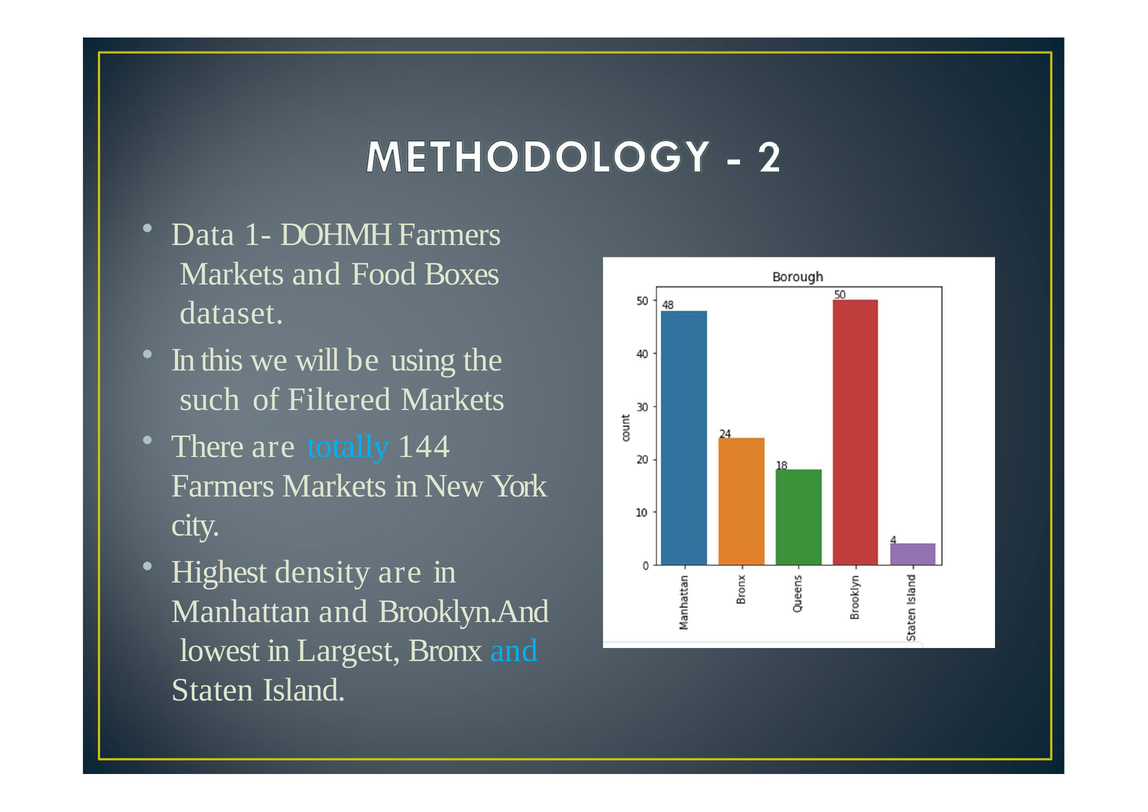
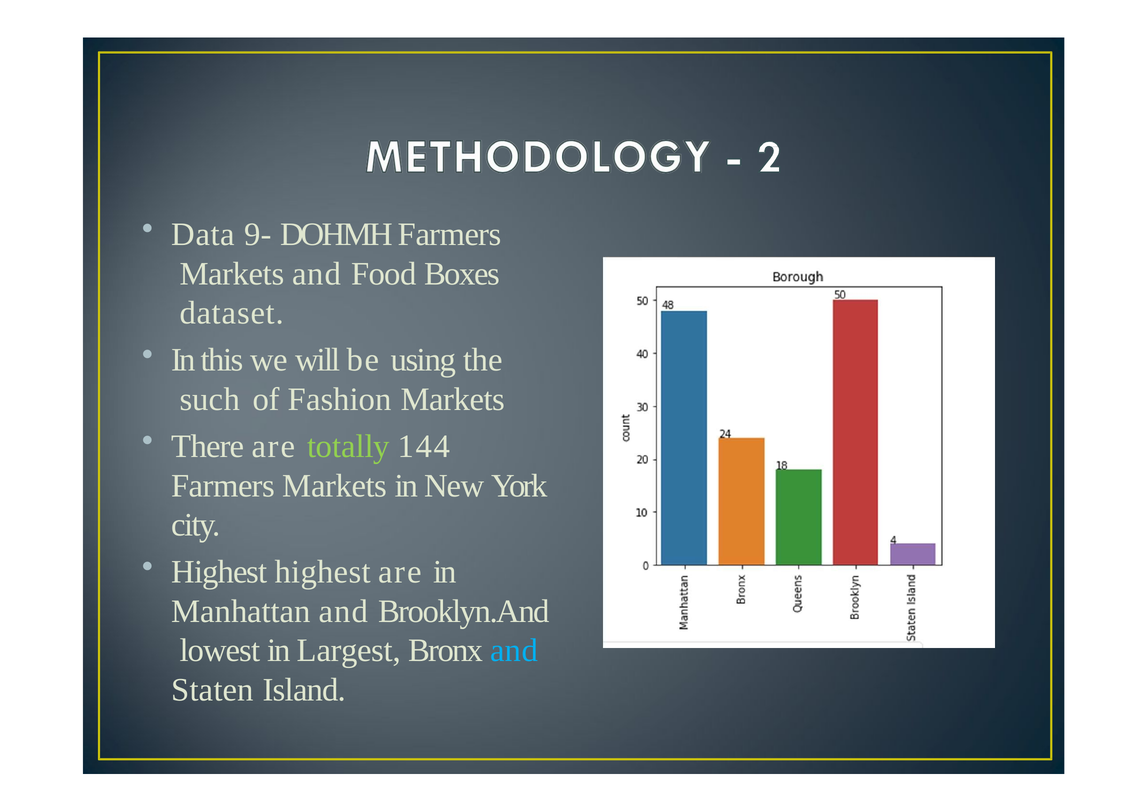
1-: 1- -> 9-
Filtered: Filtered -> Fashion
totally colour: light blue -> light green
Highest density: density -> highest
